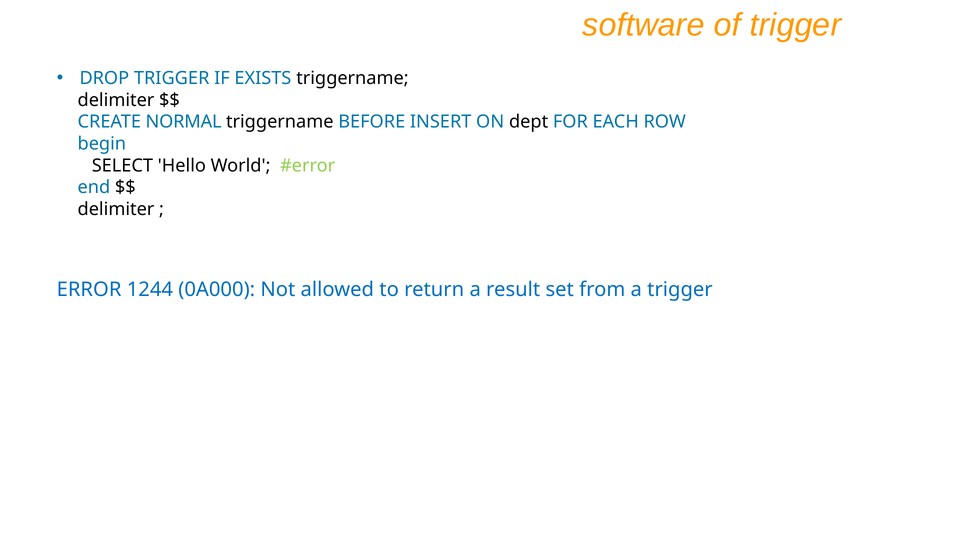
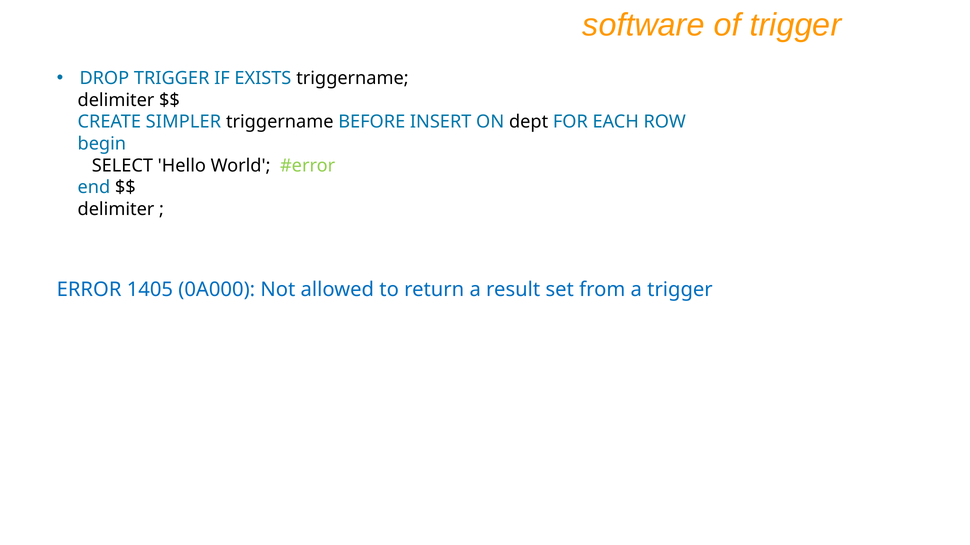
NORMAL: NORMAL -> SIMPLER
1244: 1244 -> 1405
